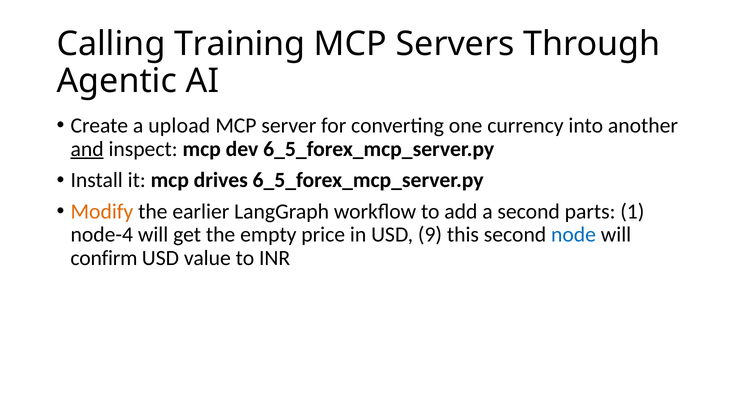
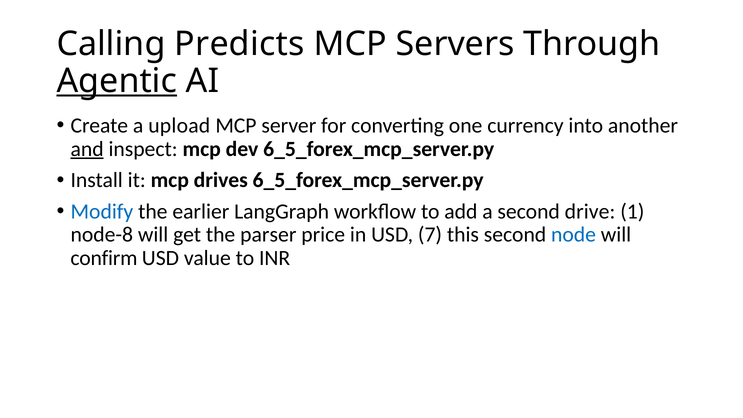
Training: Training -> Predicts
Agentic underline: none -> present
Modify colour: orange -> blue
parts: parts -> drive
node-4: node-4 -> node-8
empty: empty -> parser
9: 9 -> 7
